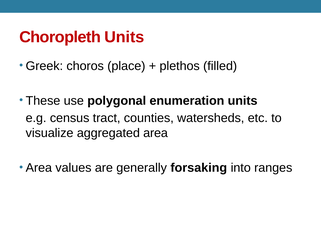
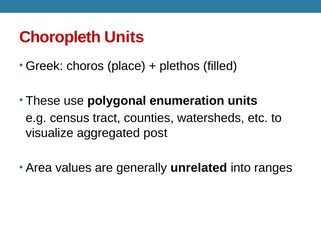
aggregated area: area -> post
forsaking: forsaking -> unrelated
